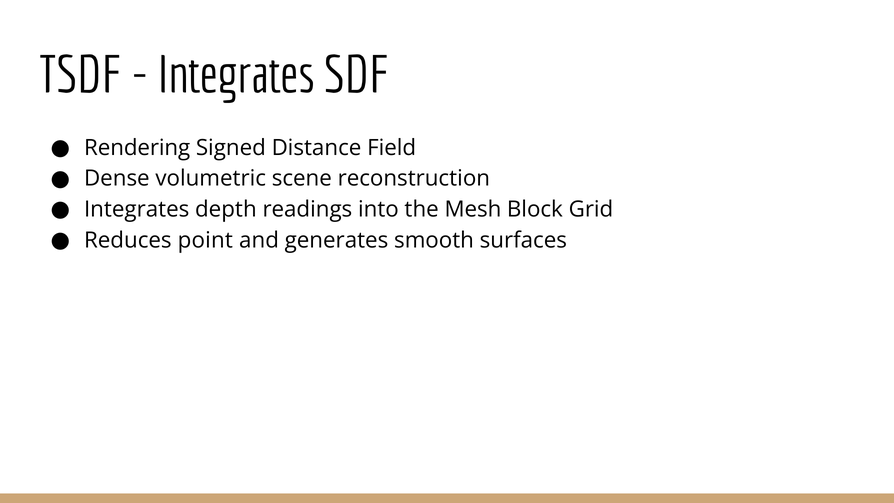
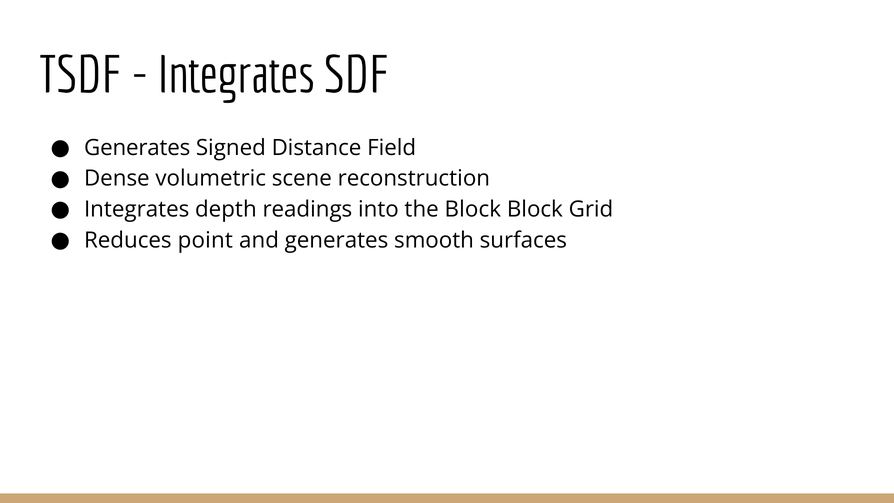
Rendering at (137, 148): Rendering -> Generates
the Mesh: Mesh -> Block
